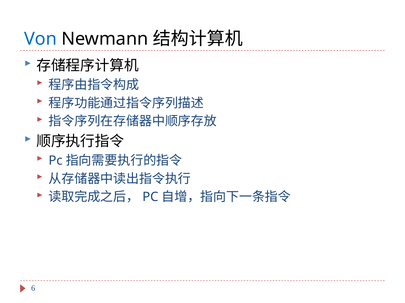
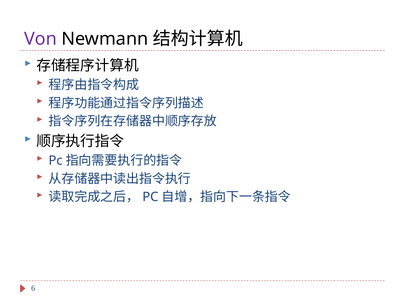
Von colour: blue -> purple
